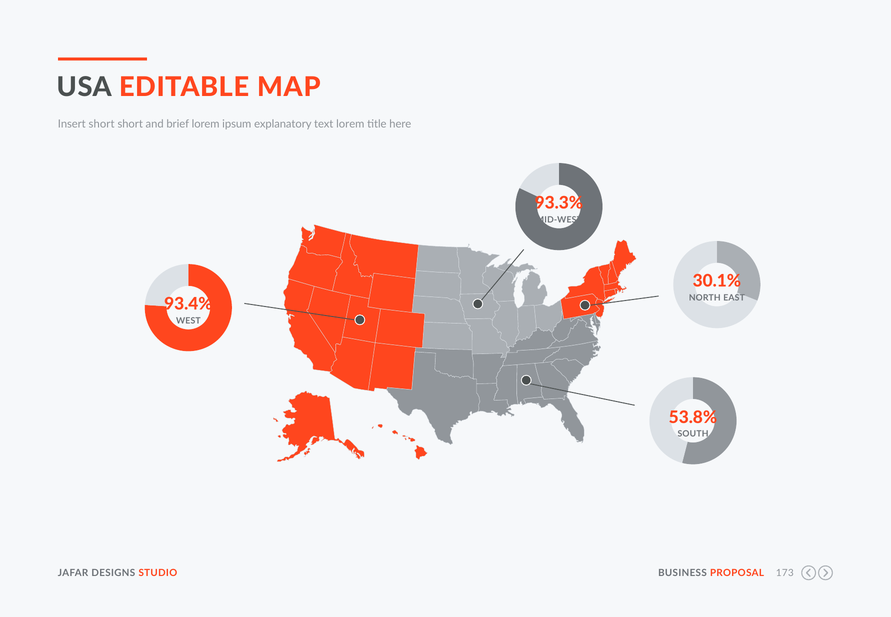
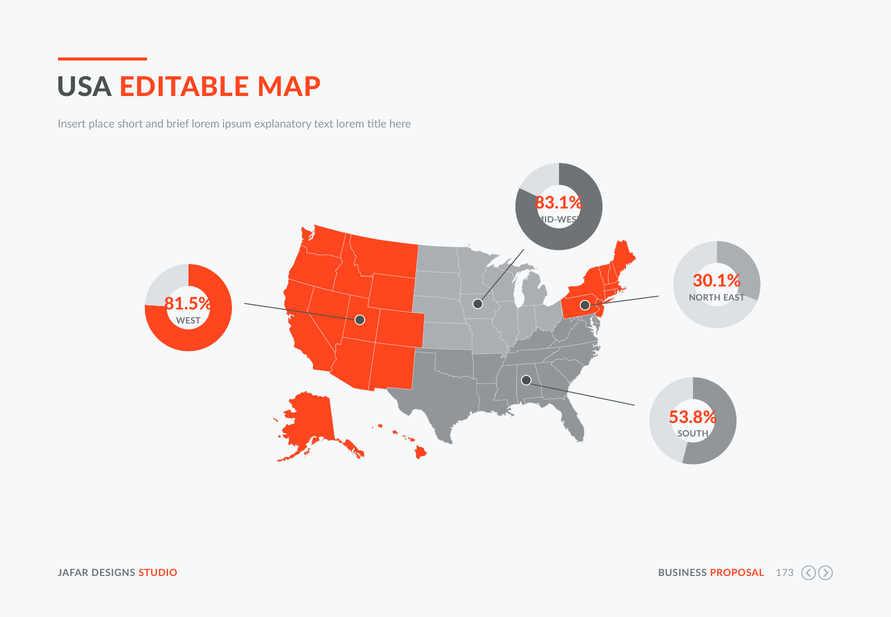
Insert short: short -> place
93.3%: 93.3% -> 83.1%
93.4%: 93.4% -> 81.5%
